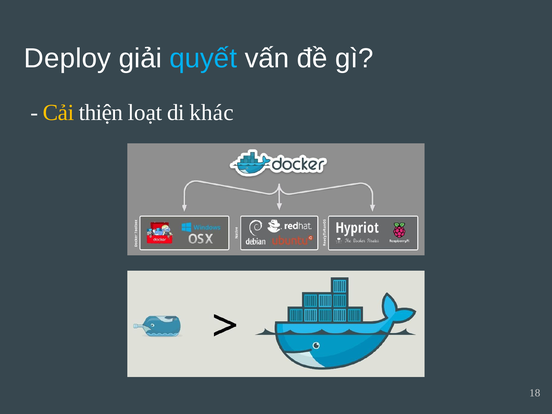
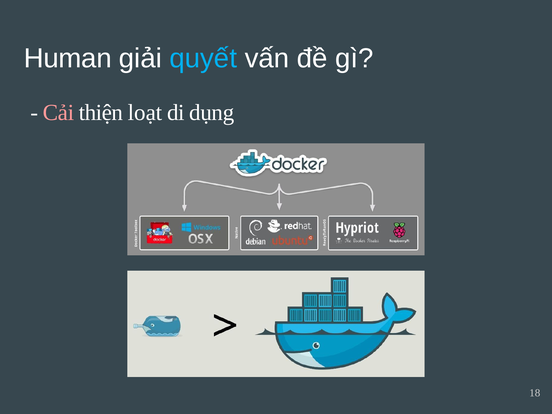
Deploy: Deploy -> Human
Cải colour: yellow -> pink
khác: khác -> dụng
